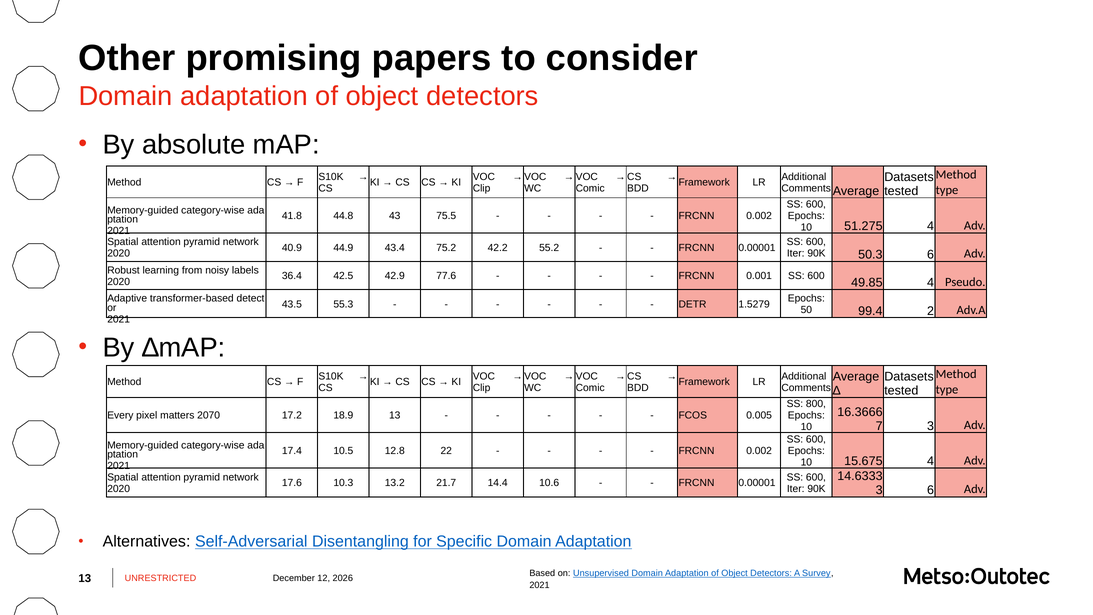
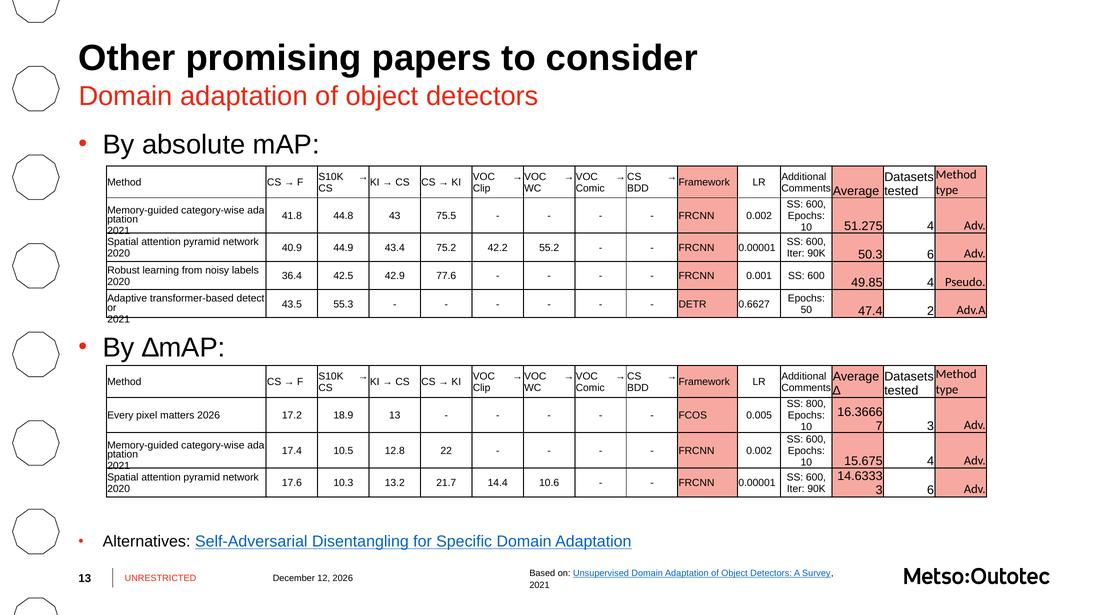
1.5279: 1.5279 -> 0.6627
99.4: 99.4 -> 47.4
matters 2070: 2070 -> 2026
